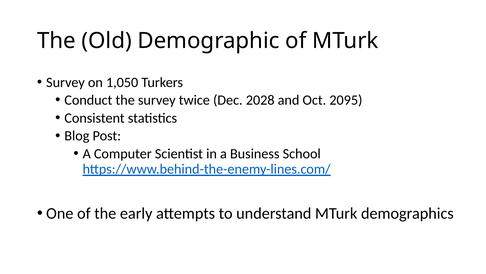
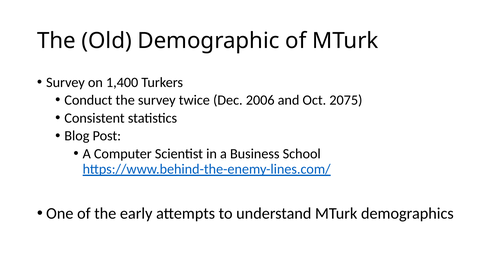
1,050: 1,050 -> 1,400
2028: 2028 -> 2006
2095: 2095 -> 2075
